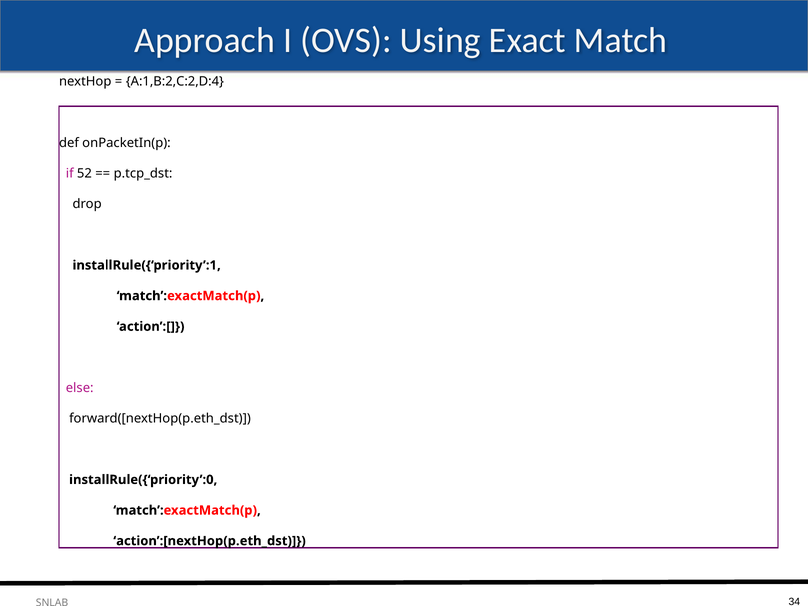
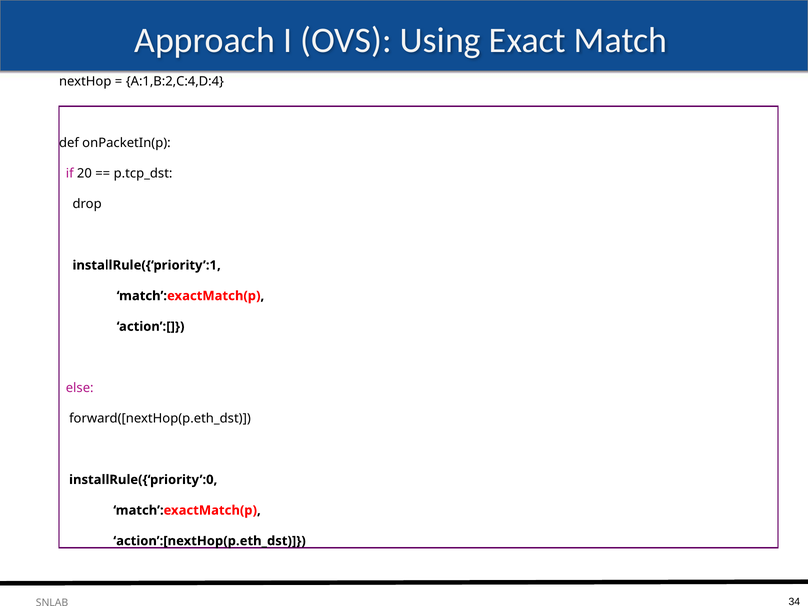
A:1,B:2,C:2,D:4: A:1,B:2,C:2,D:4 -> A:1,B:2,C:4,D:4
52: 52 -> 20
